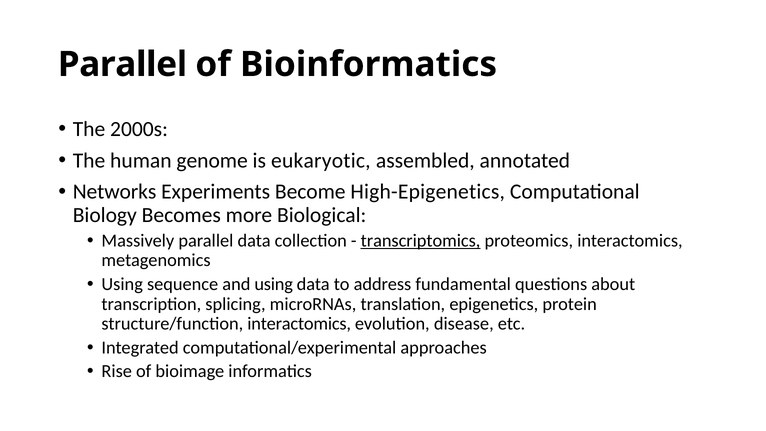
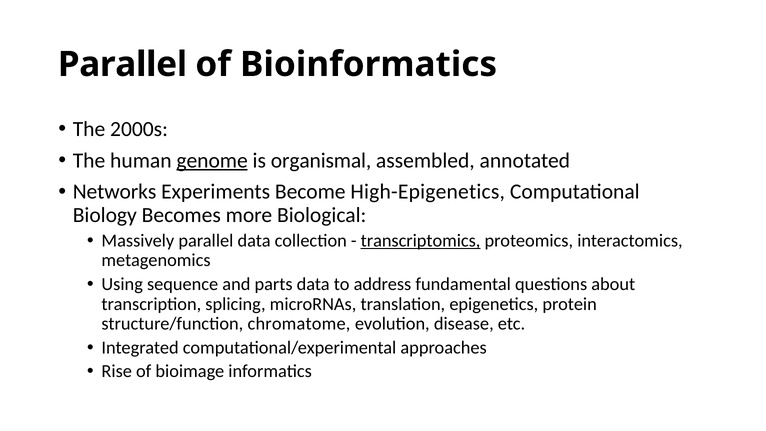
genome underline: none -> present
eukaryotic: eukaryotic -> organismal
and using: using -> parts
structure/function interactomics: interactomics -> chromatome
